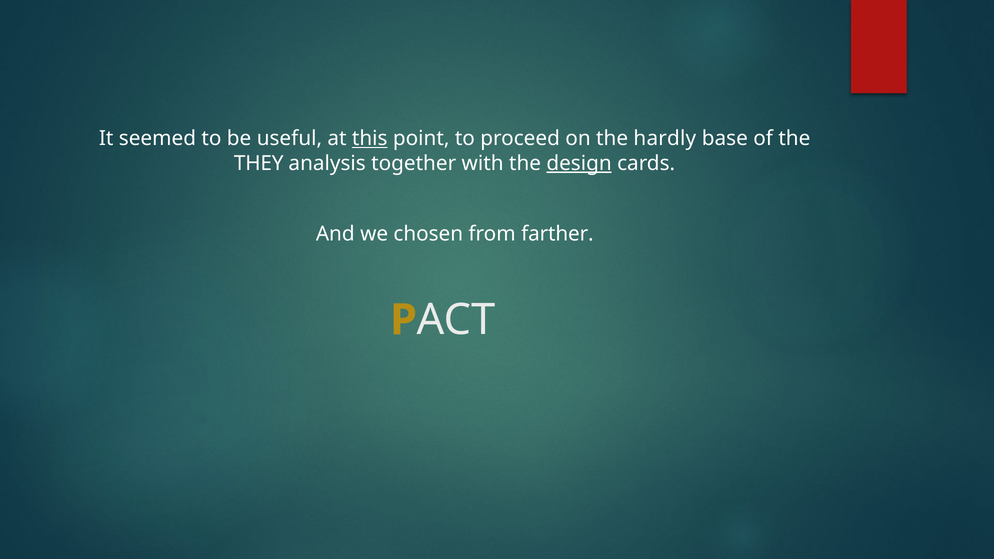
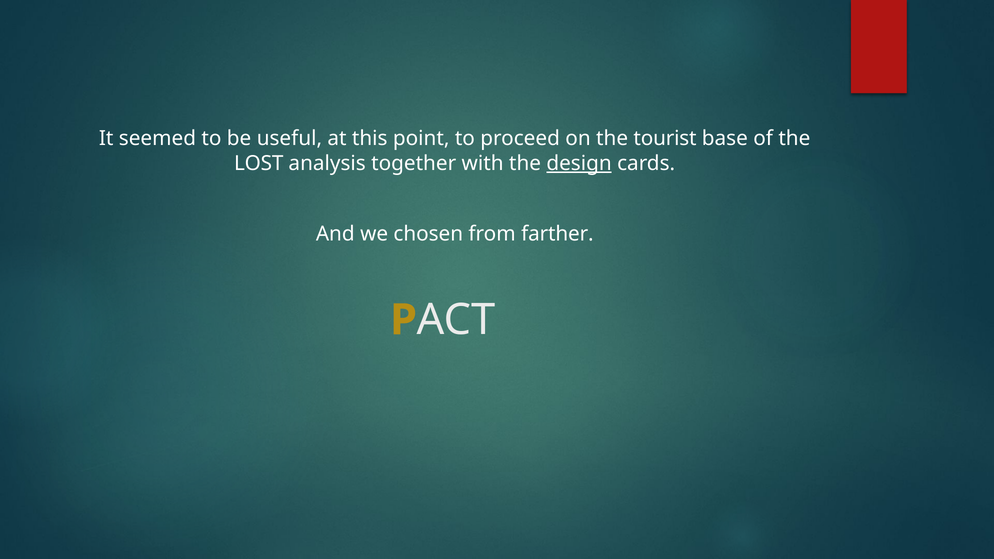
this underline: present -> none
hardly: hardly -> tourist
THEY: THEY -> LOST
